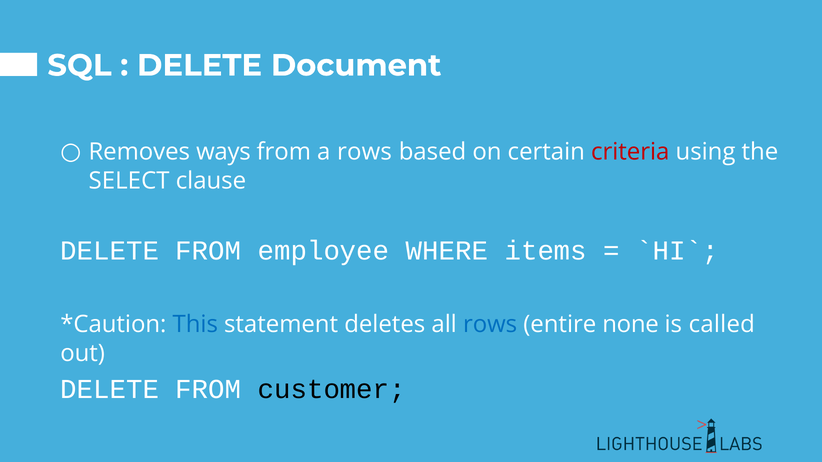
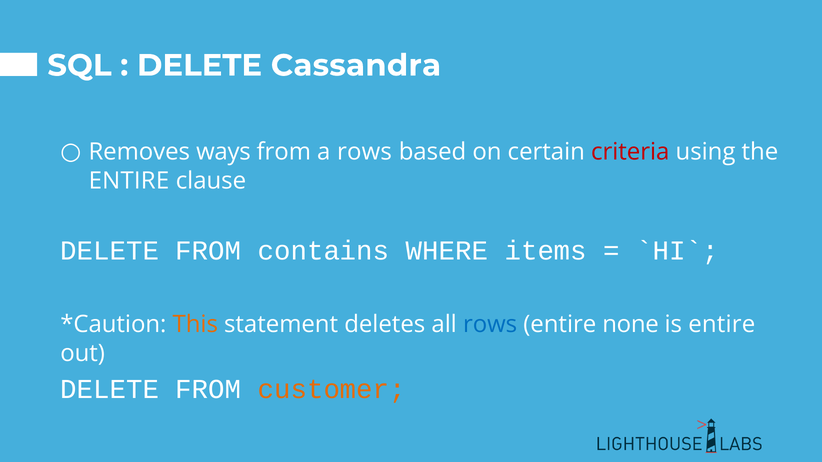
Document: Document -> Cassandra
SELECT at (129, 181): SELECT -> ENTIRE
employee: employee -> contains
This colour: blue -> orange
is called: called -> entire
customer colour: black -> orange
